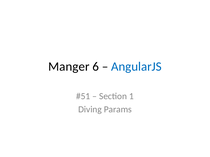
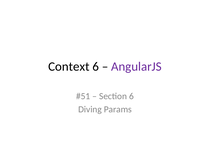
Manger: Manger -> Context
AngularJS colour: blue -> purple
Section 1: 1 -> 6
